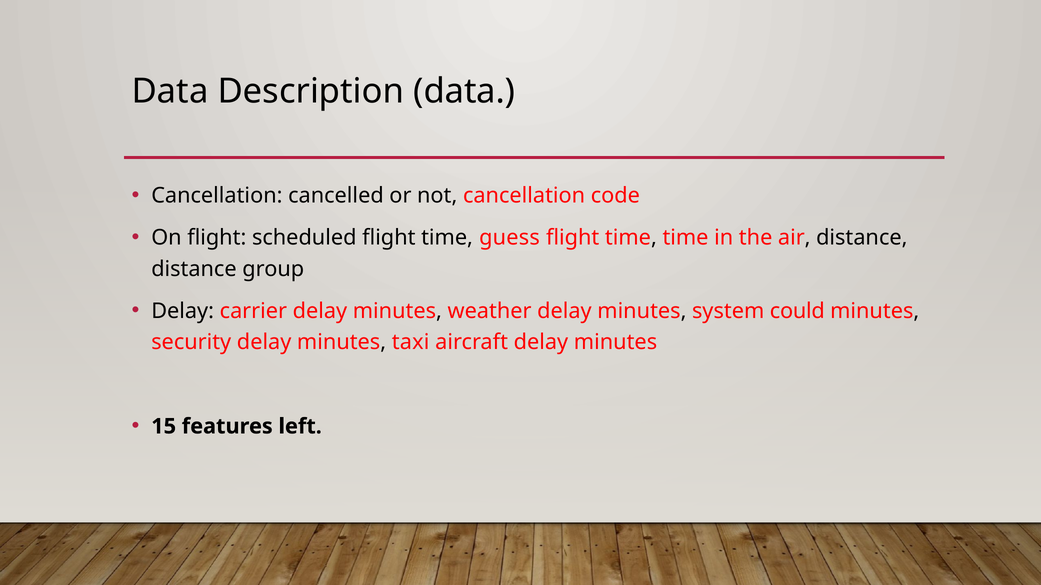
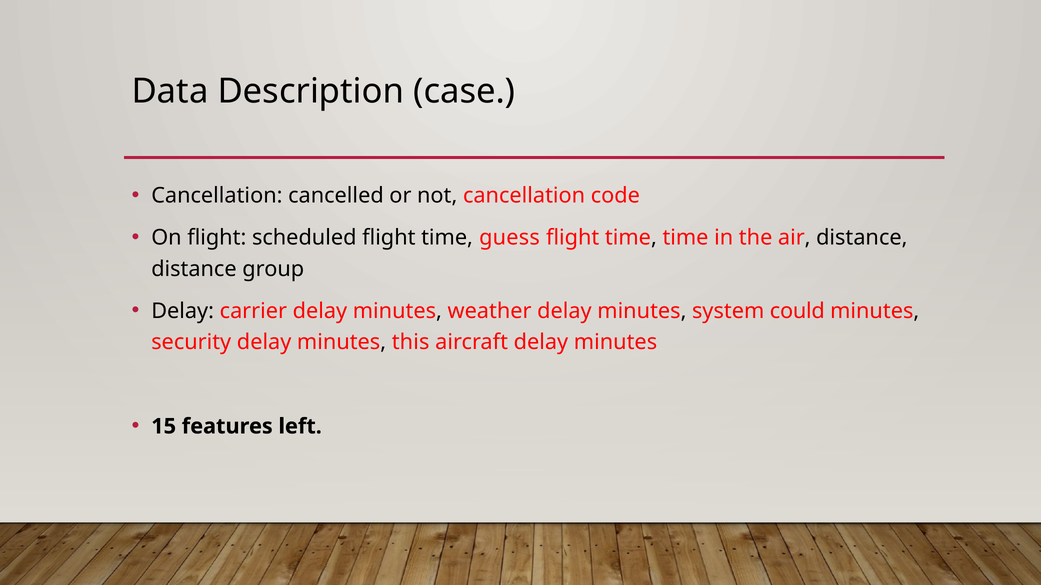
Description data: data -> case
taxi: taxi -> this
